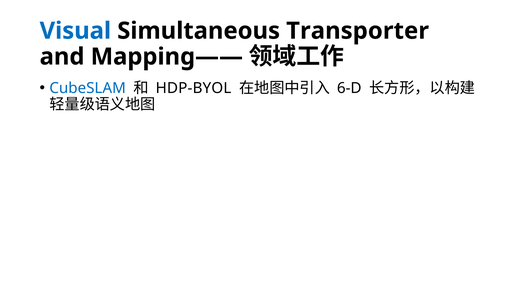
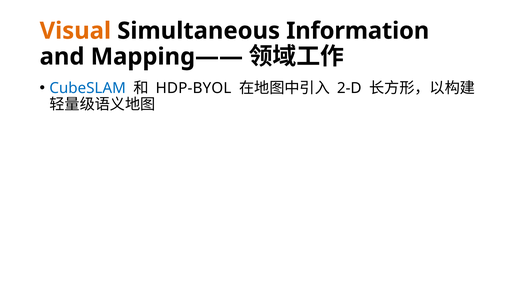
Visual colour: blue -> orange
Transporter: Transporter -> Information
6-D: 6-D -> 2-D
